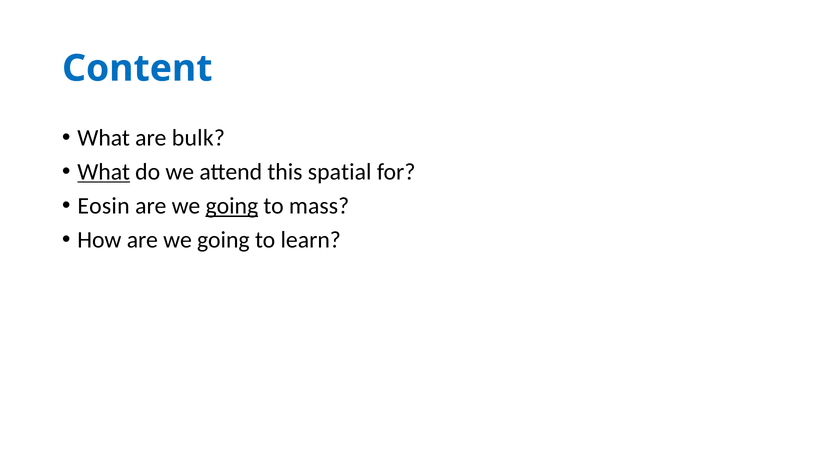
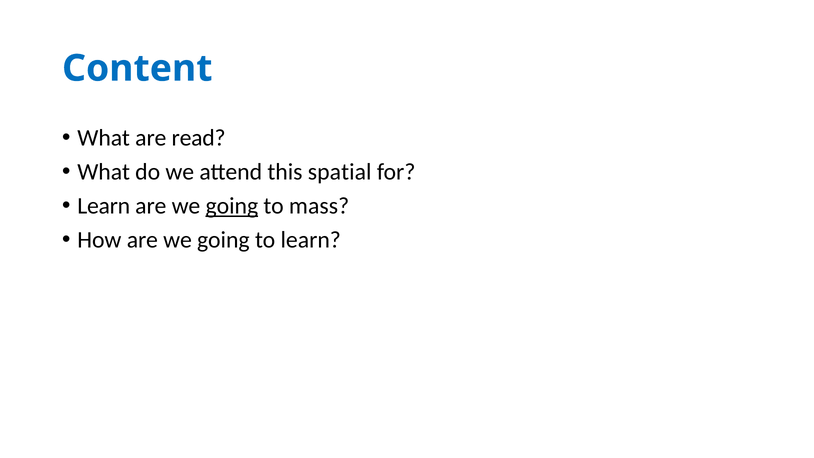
bulk: bulk -> read
What at (104, 172) underline: present -> none
Eosin at (104, 206): Eosin -> Learn
